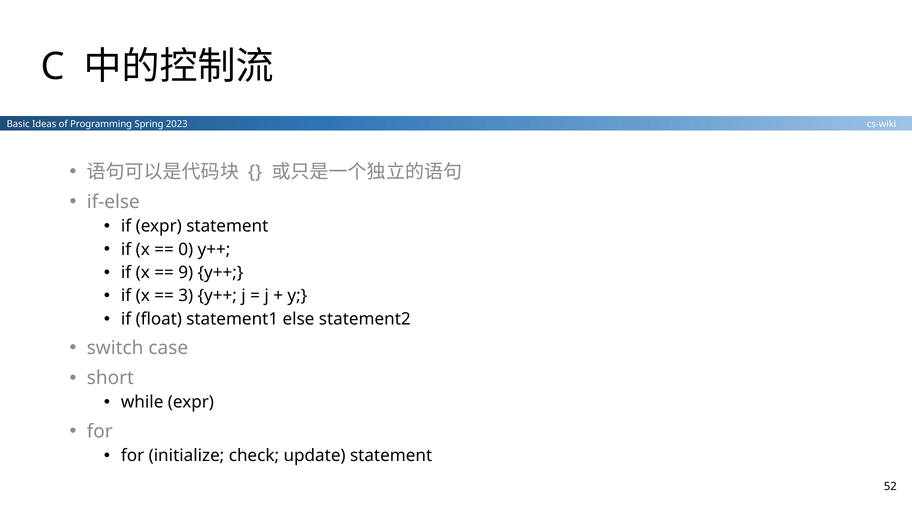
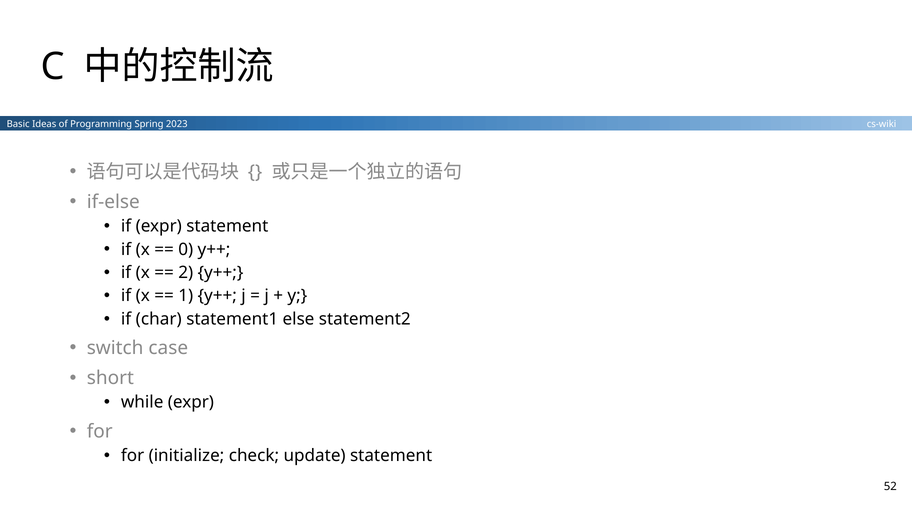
9: 9 -> 2
3: 3 -> 1
float: float -> char
